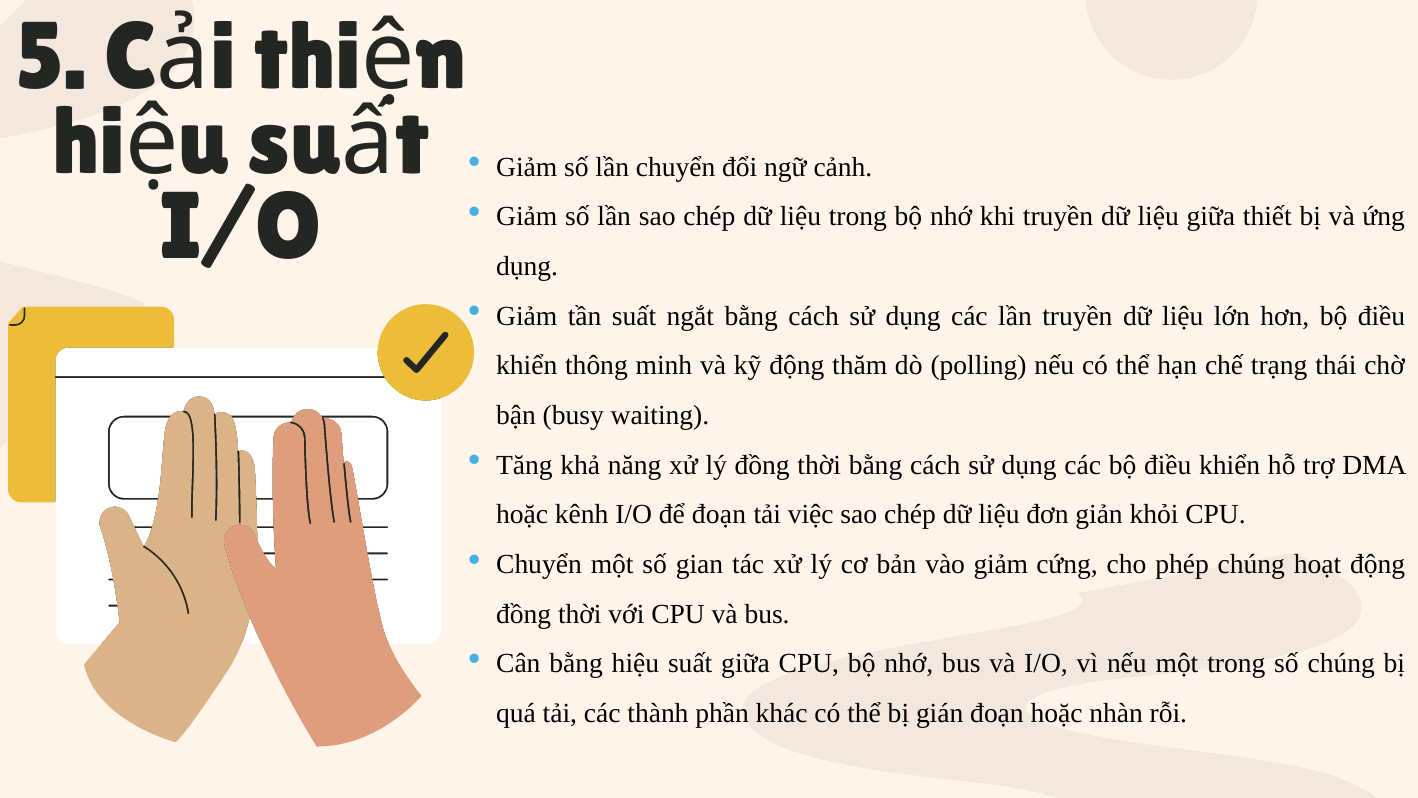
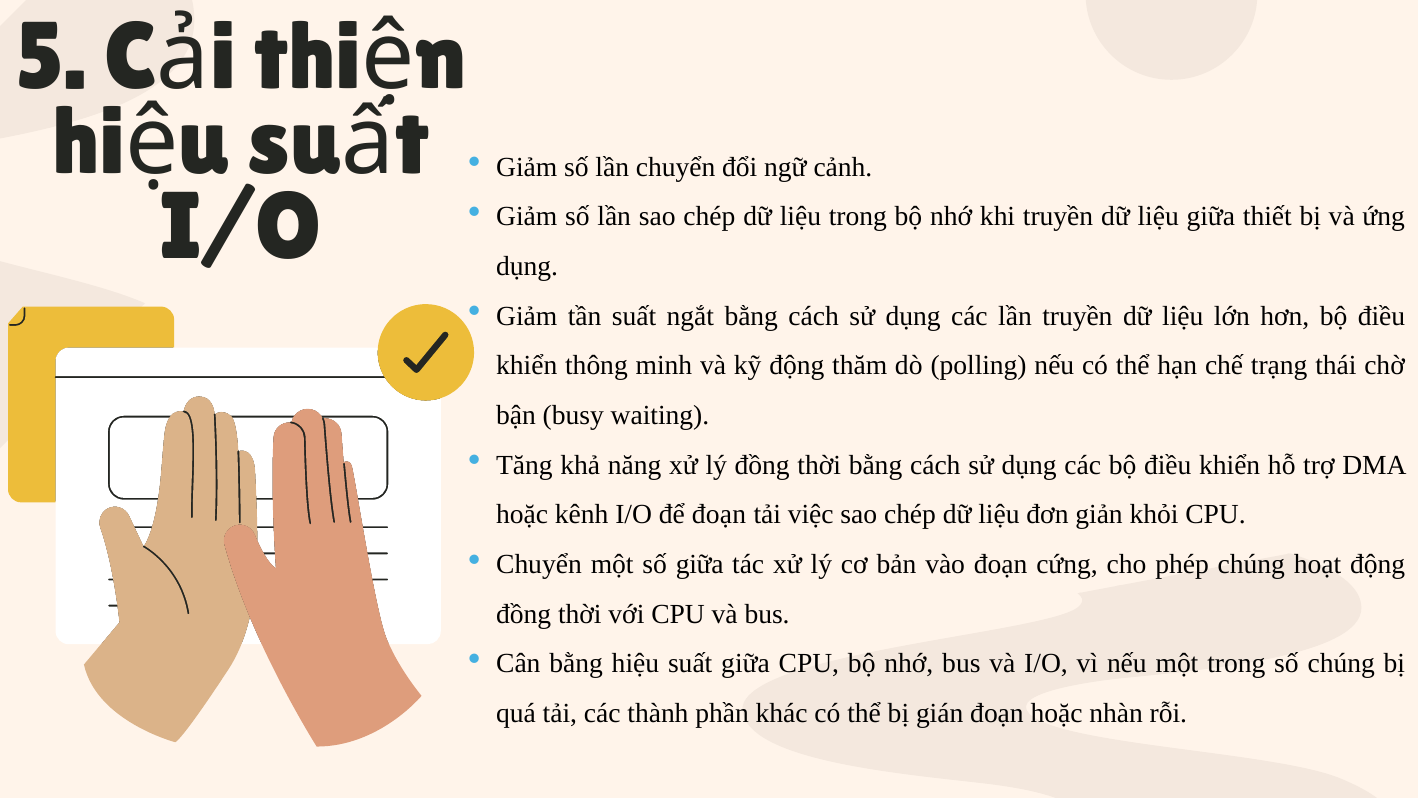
số gian: gian -> giữa
vào giảm: giảm -> đoạn
